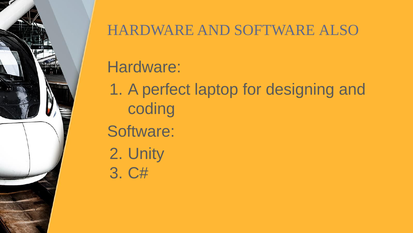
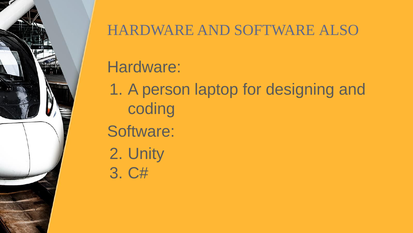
perfect: perfect -> person
